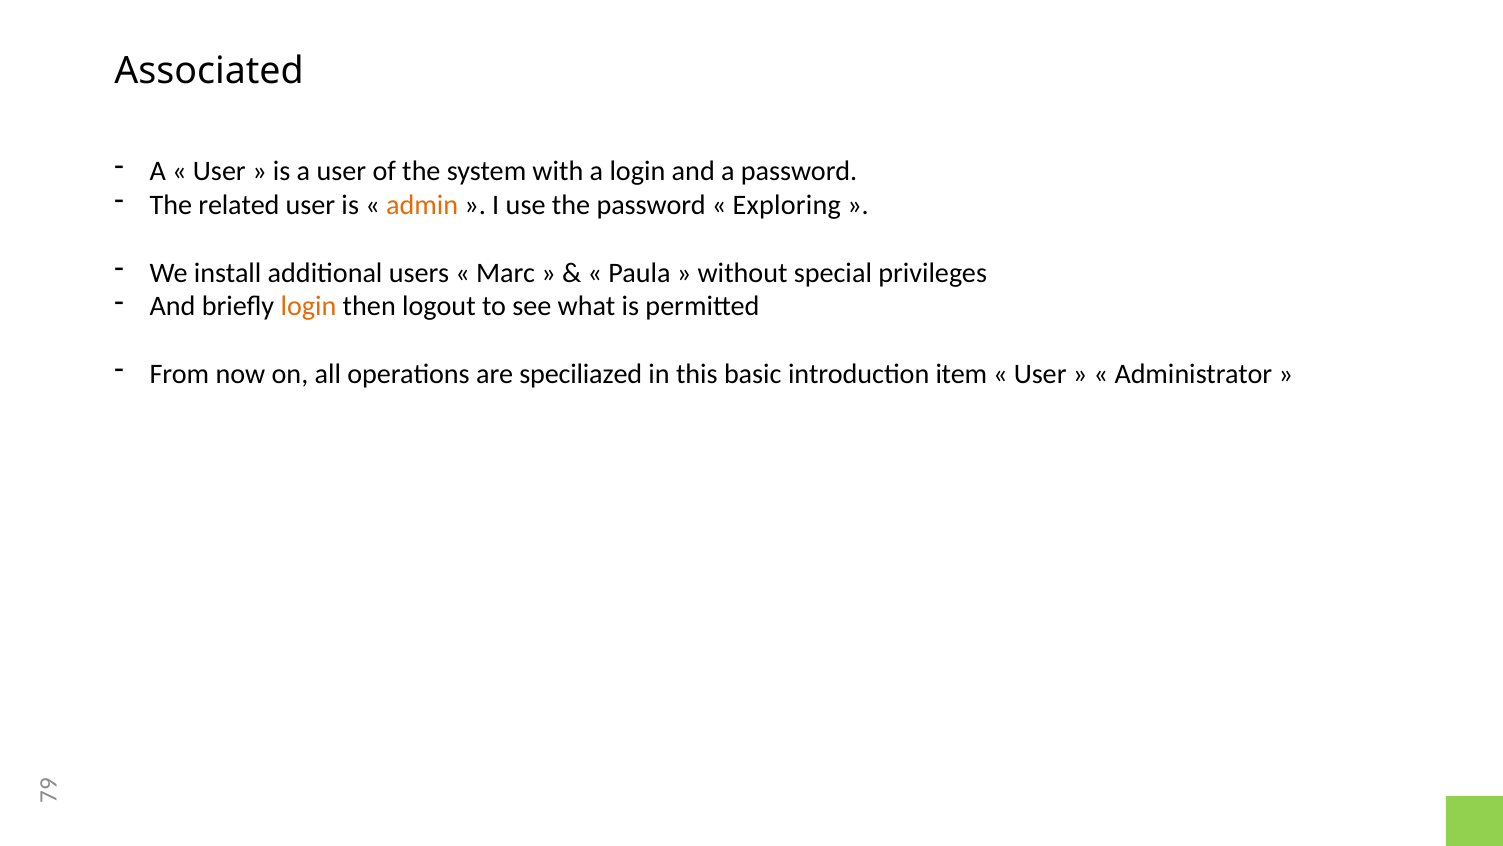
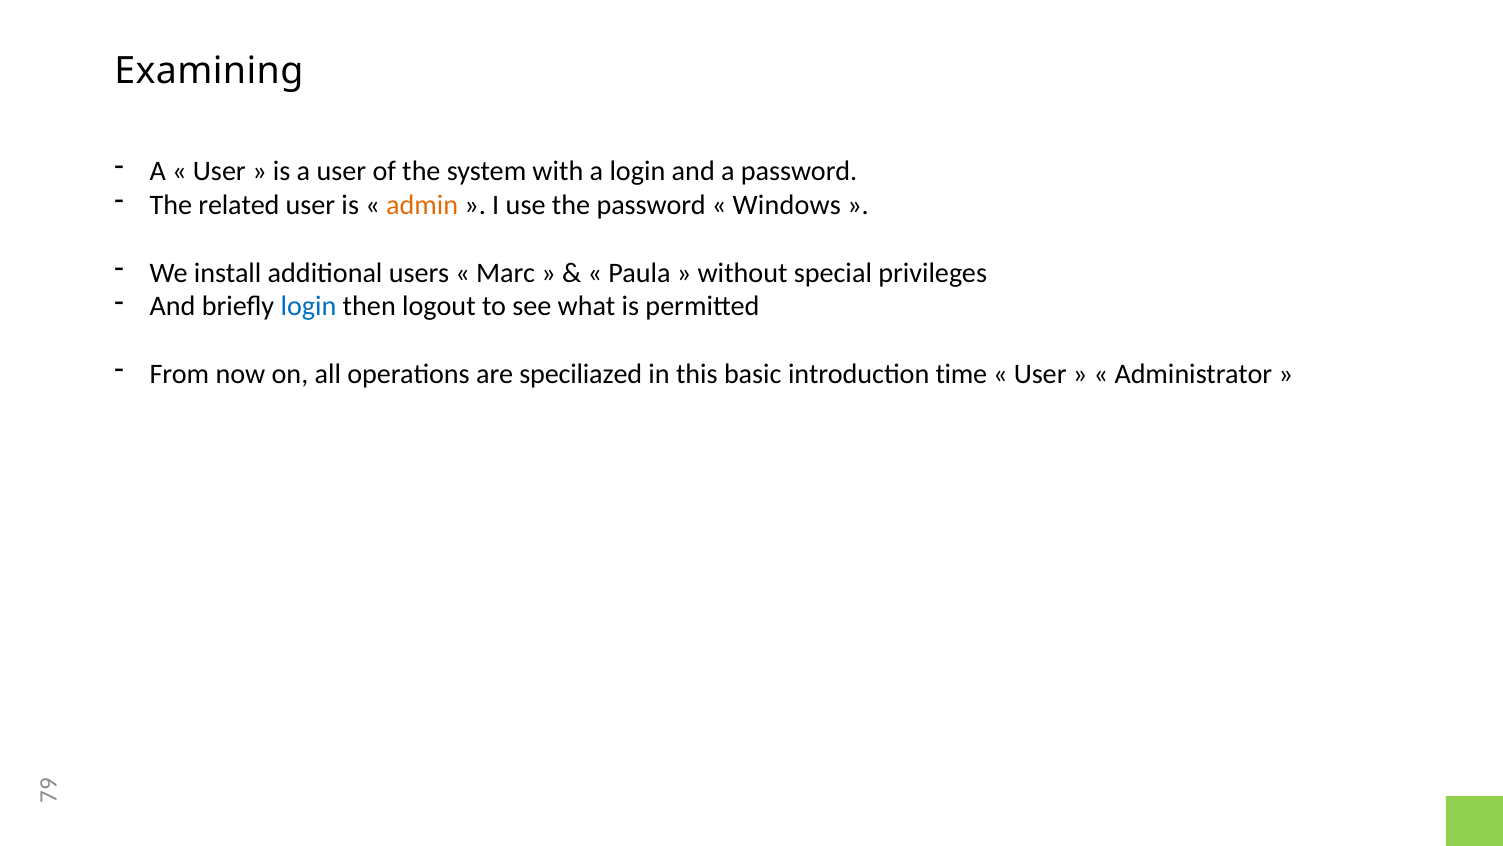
Associated: Associated -> Examining
Exploring: Exploring -> Windows
login at (309, 306) colour: orange -> blue
item: item -> time
